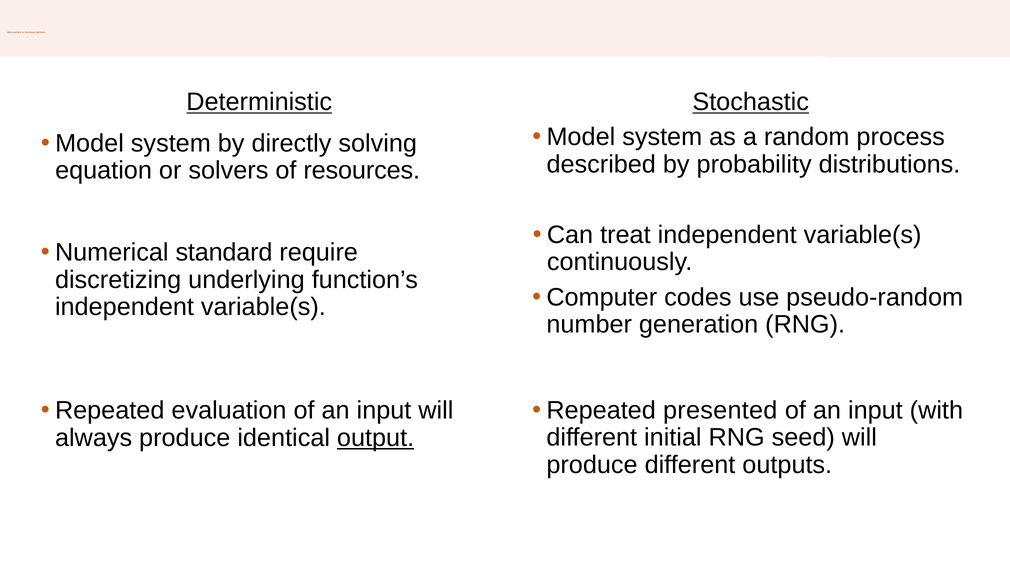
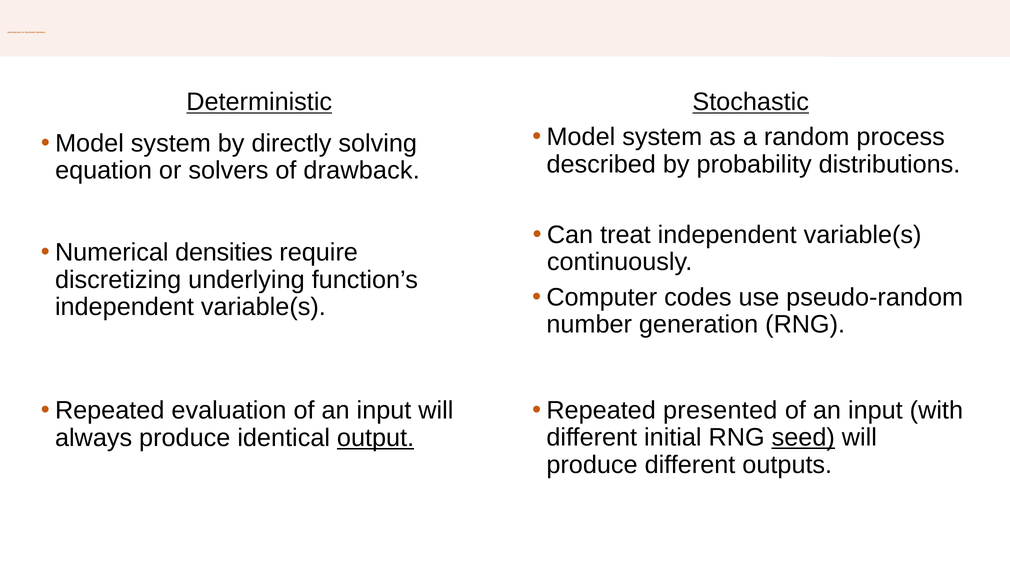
resources: resources -> drawback
standard: standard -> densities
seed underline: none -> present
